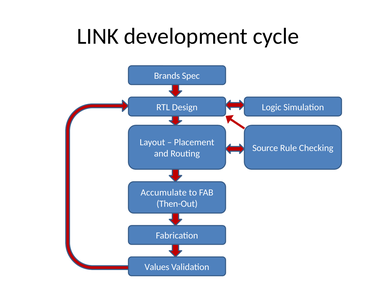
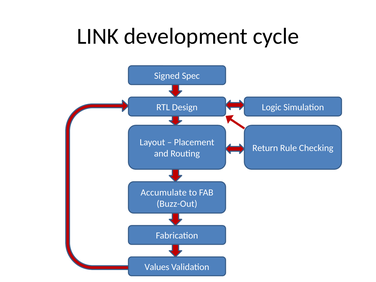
Brands: Brands -> Signed
Source: Source -> Return
Then-Out: Then-Out -> Buzz-Out
